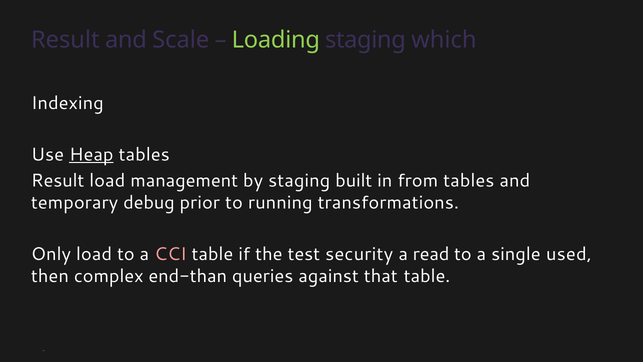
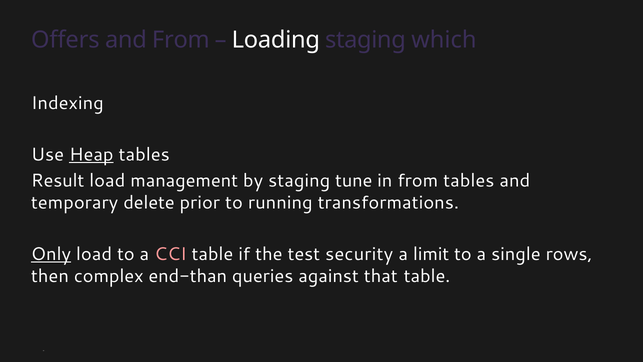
Result at (65, 40): Result -> Offers
and Scale: Scale -> From
Loading colour: light green -> white
built: built -> tune
debug: debug -> delete
Only underline: none -> present
read: read -> limit
used: used -> rows
